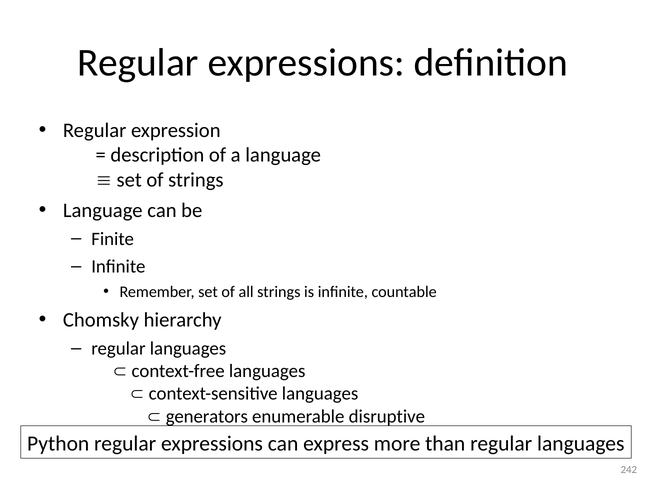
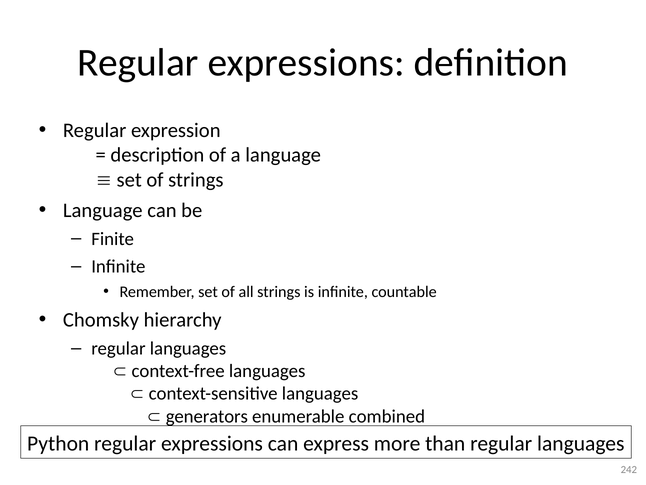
disruptive: disruptive -> combined
